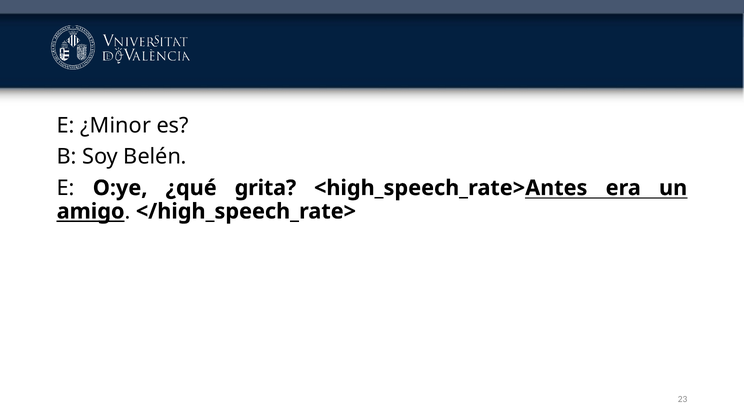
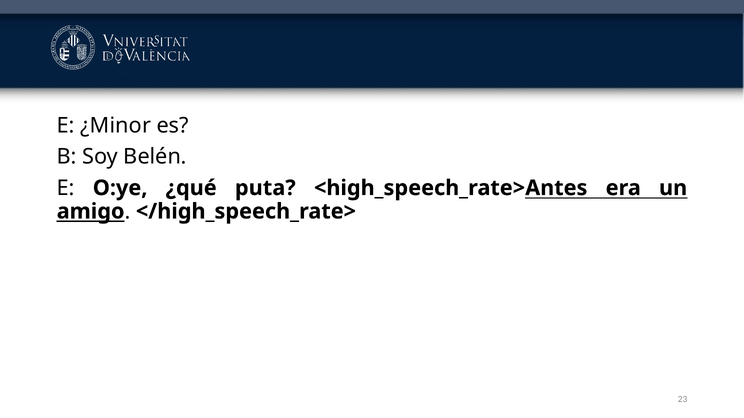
grita: grita -> puta
